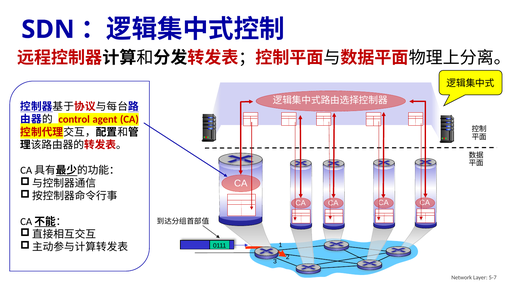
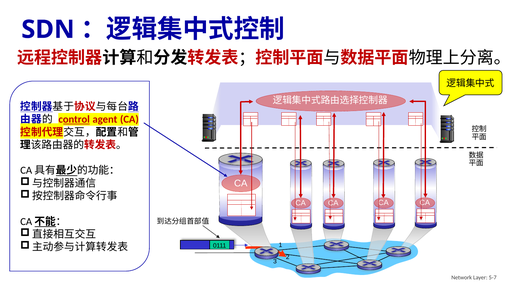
control underline: none -> present
